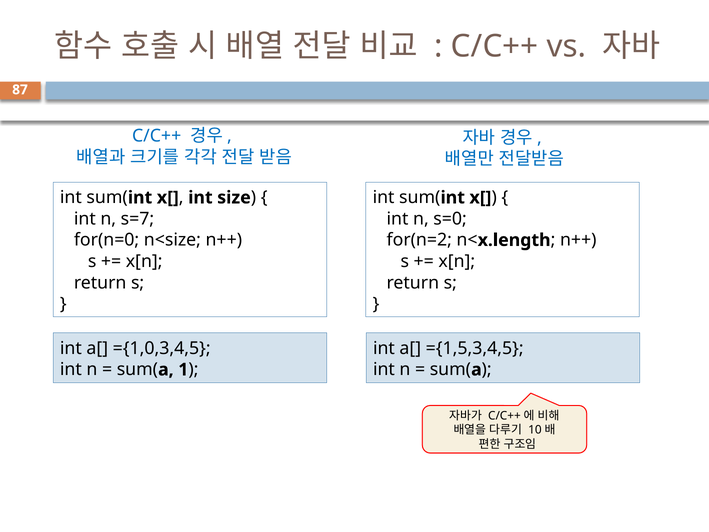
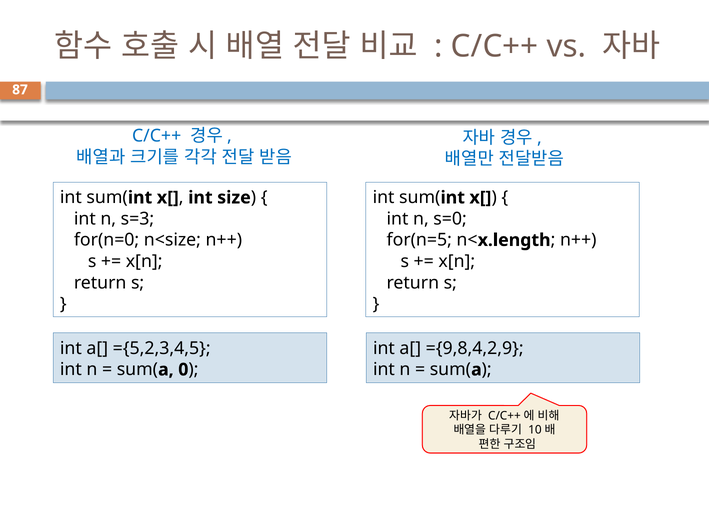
s=7: s=7 -> s=3
for(n=2: for(n=2 -> for(n=5
={1,0,3,4,5: ={1,0,3,4,5 -> ={5,2,3,4,5
={1,5,3,4,5: ={1,5,3,4,5 -> ={9,8,4,2,9
1: 1 -> 0
